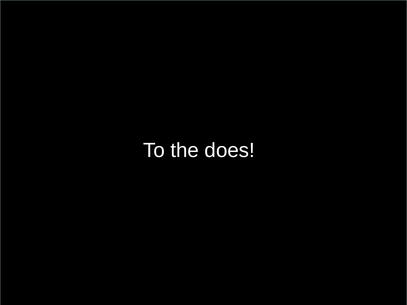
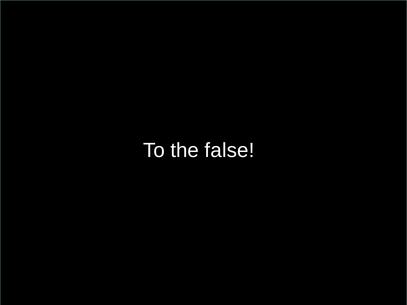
does: does -> false
